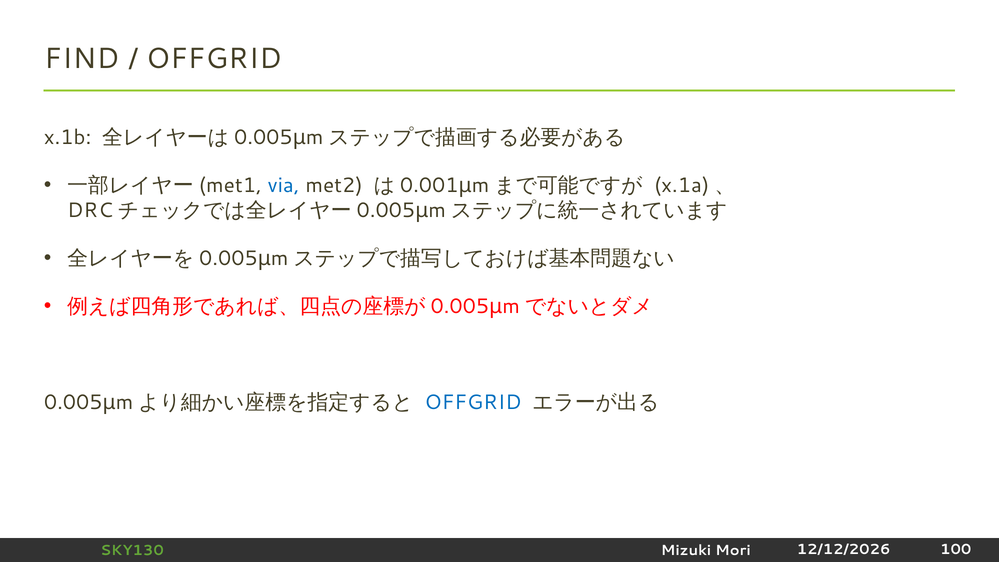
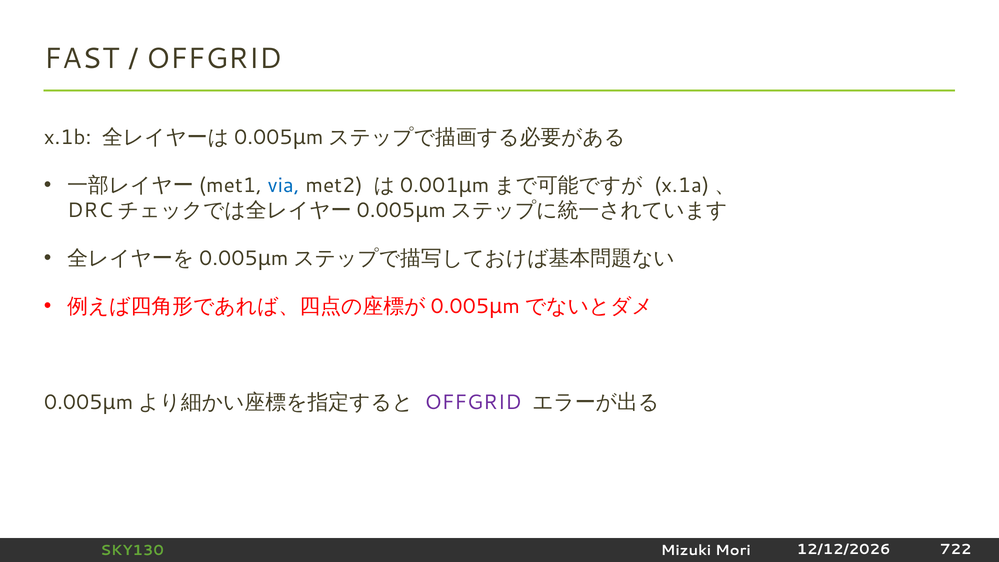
FIND: FIND -> FAST
OFFGRID at (473, 402) colour: blue -> purple
100: 100 -> 722
